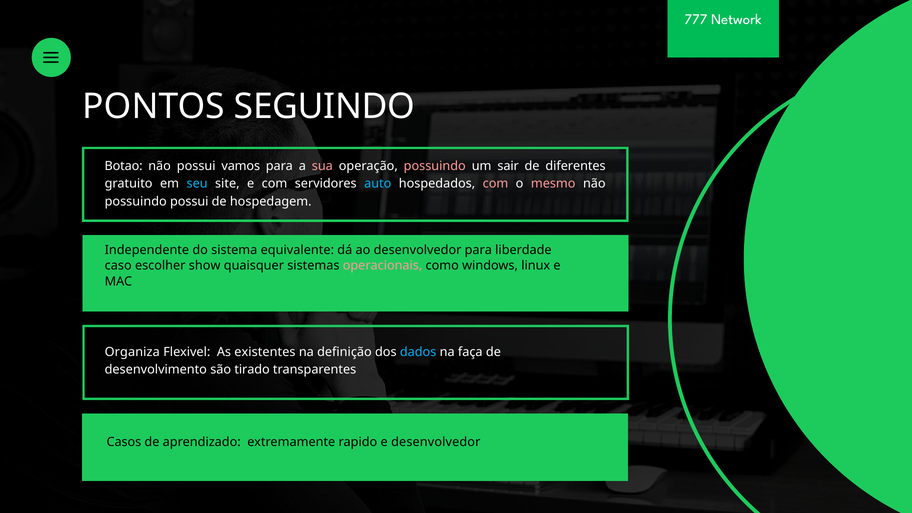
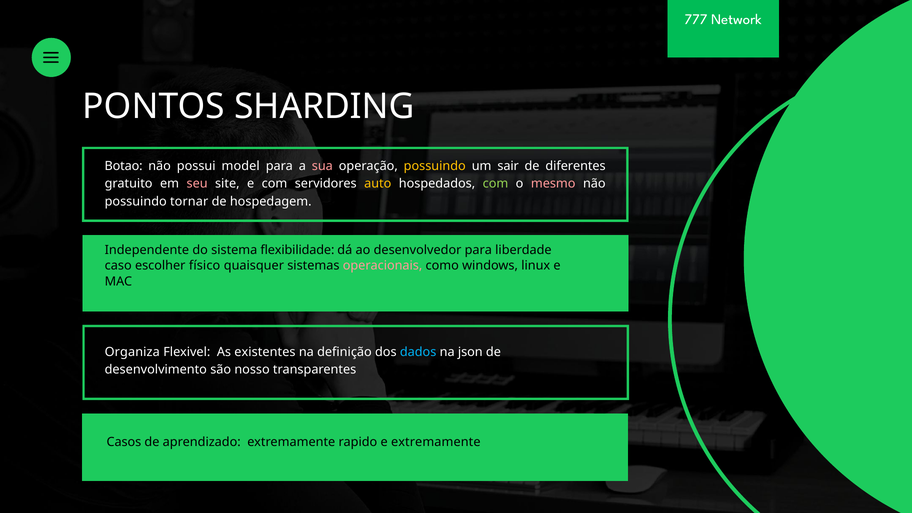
SEGUINDO: SEGUINDO -> SHARDING
vamos: vamos -> model
possuindo at (435, 166) colour: pink -> yellow
seu colour: light blue -> pink
auto colour: light blue -> yellow
com at (496, 184) colour: pink -> light green
possuindo possui: possui -> tornar
equivalente: equivalente -> flexibilidade
show: show -> físico
faça: faça -> json
tirado: tirado -> nosso
e desenvolvedor: desenvolvedor -> extremamente
